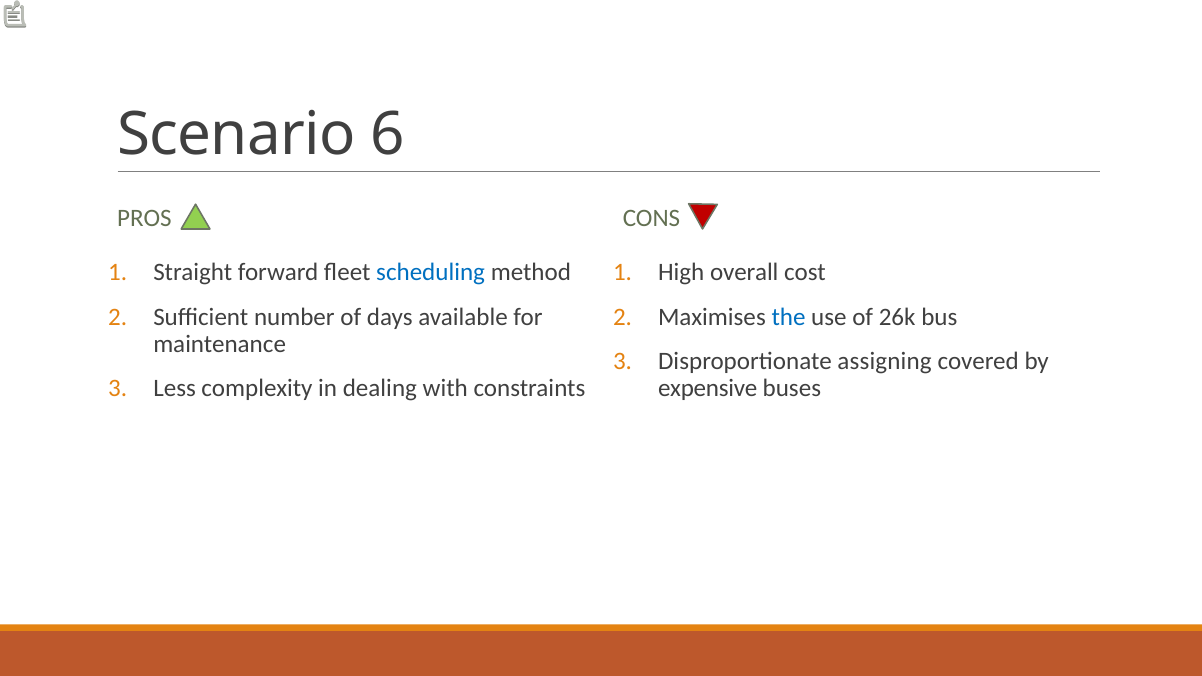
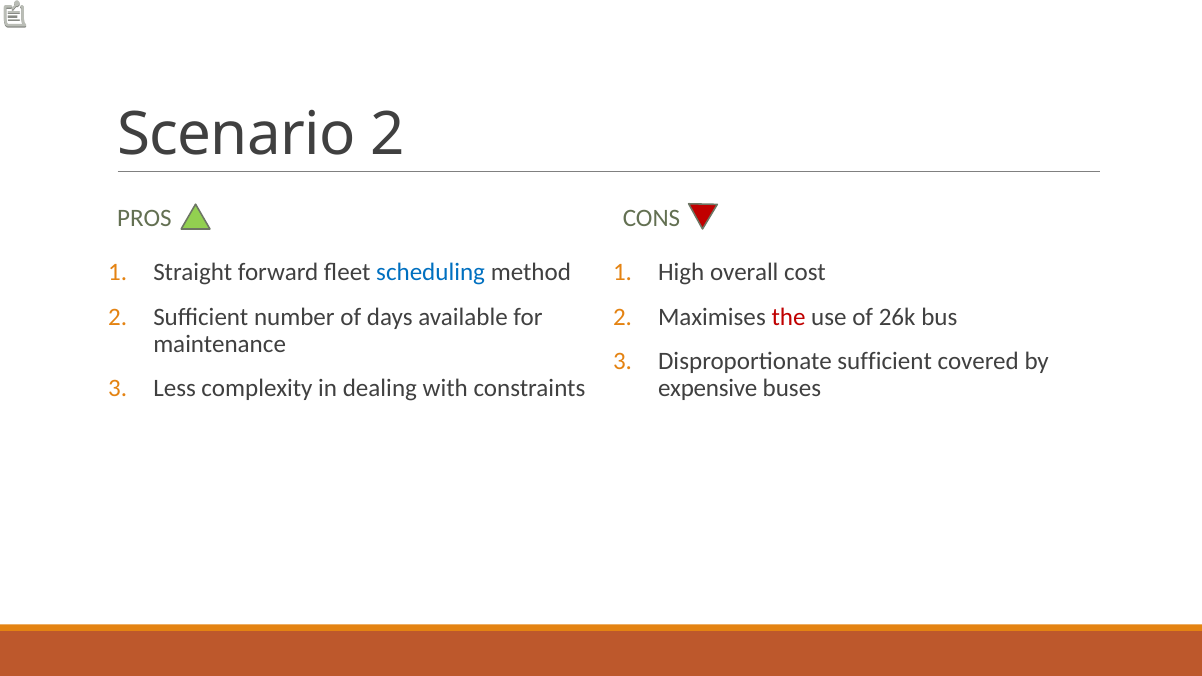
Scenario 6: 6 -> 2
the colour: blue -> red
Disproportionate assigning: assigning -> sufficient
